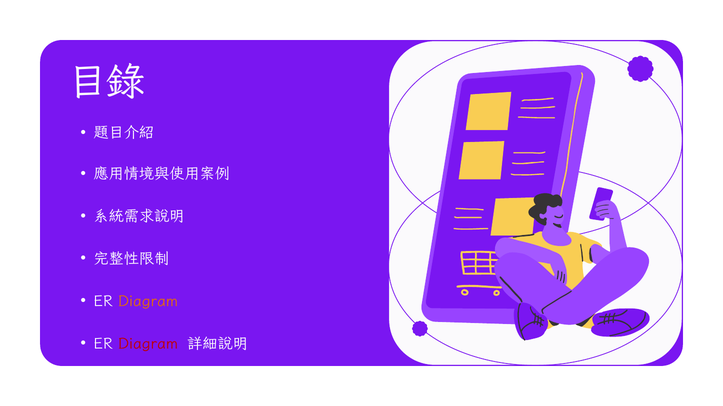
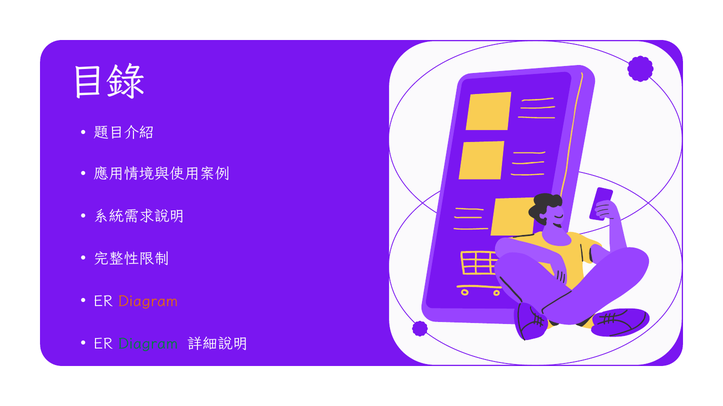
Diagram at (148, 344) colour: red -> green
